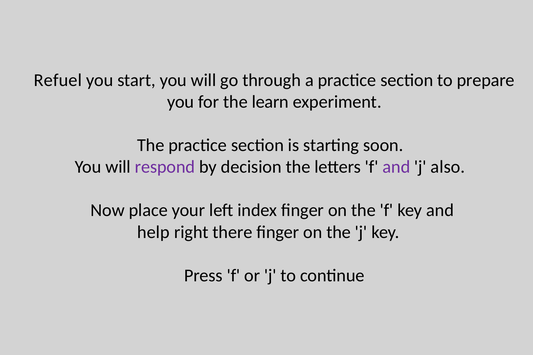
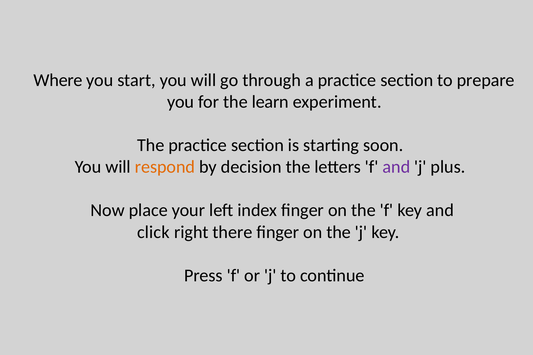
Refuel: Refuel -> Where
respond colour: purple -> orange
also: also -> plus
help: help -> click
